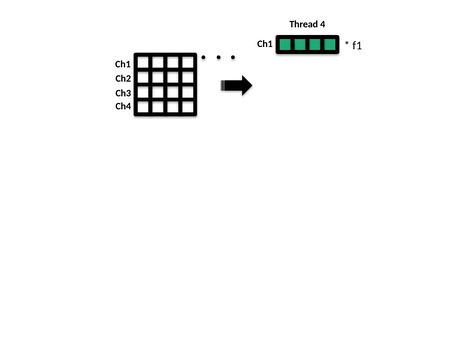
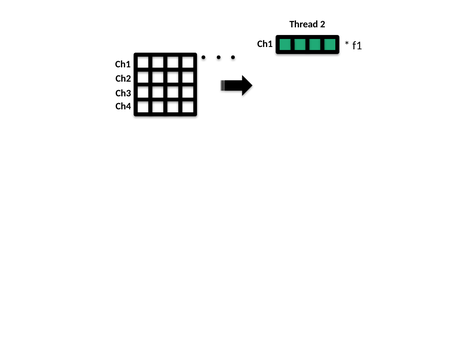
4: 4 -> 2
